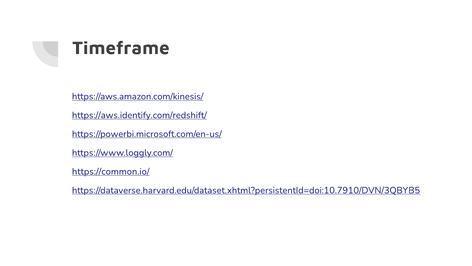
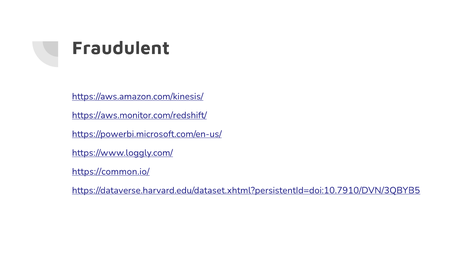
Timeframe: Timeframe -> Fraudulent
https://aws.identify.com/redshift/: https://aws.identify.com/redshift/ -> https://aws.monitor.com/redshift/
